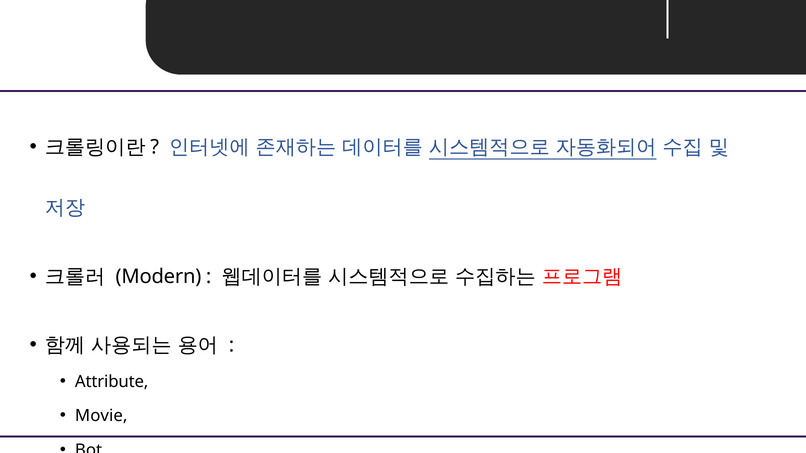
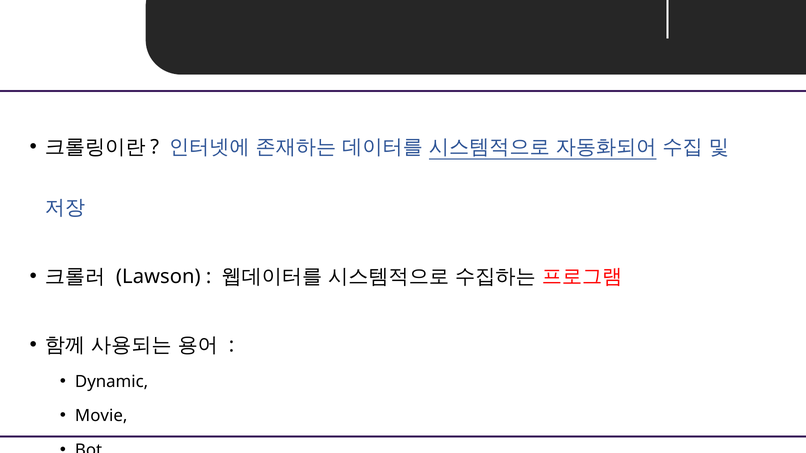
Modern: Modern -> Lawson
Attribute: Attribute -> Dynamic
